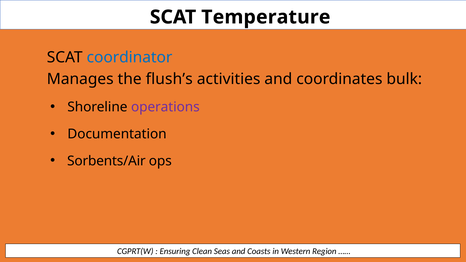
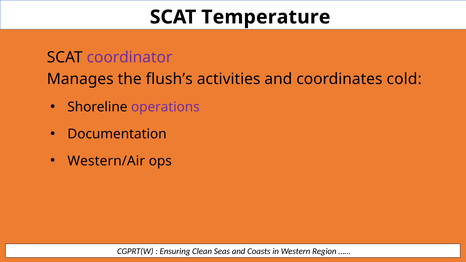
coordinator colour: blue -> purple
bulk: bulk -> cold
Sorbents/Air: Sorbents/Air -> Western/Air
